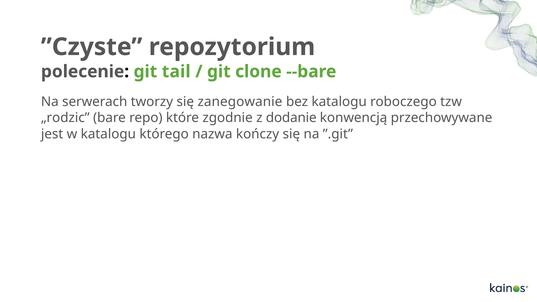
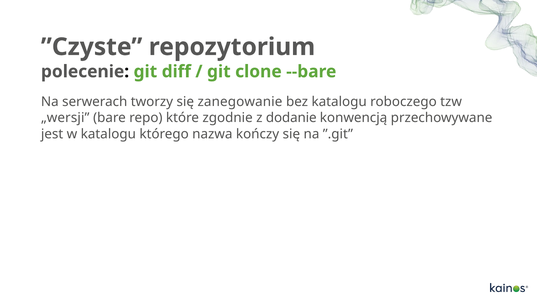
tail: tail -> diff
„rodzic: „rodzic -> „wersji
